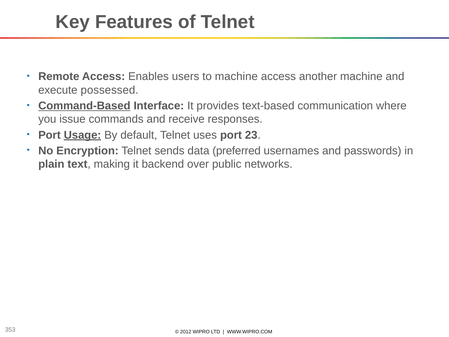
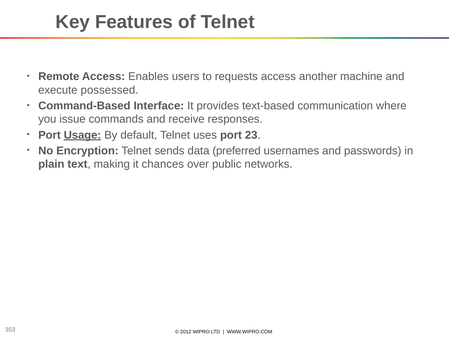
to machine: machine -> requests
Command-Based underline: present -> none
backend: backend -> chances
